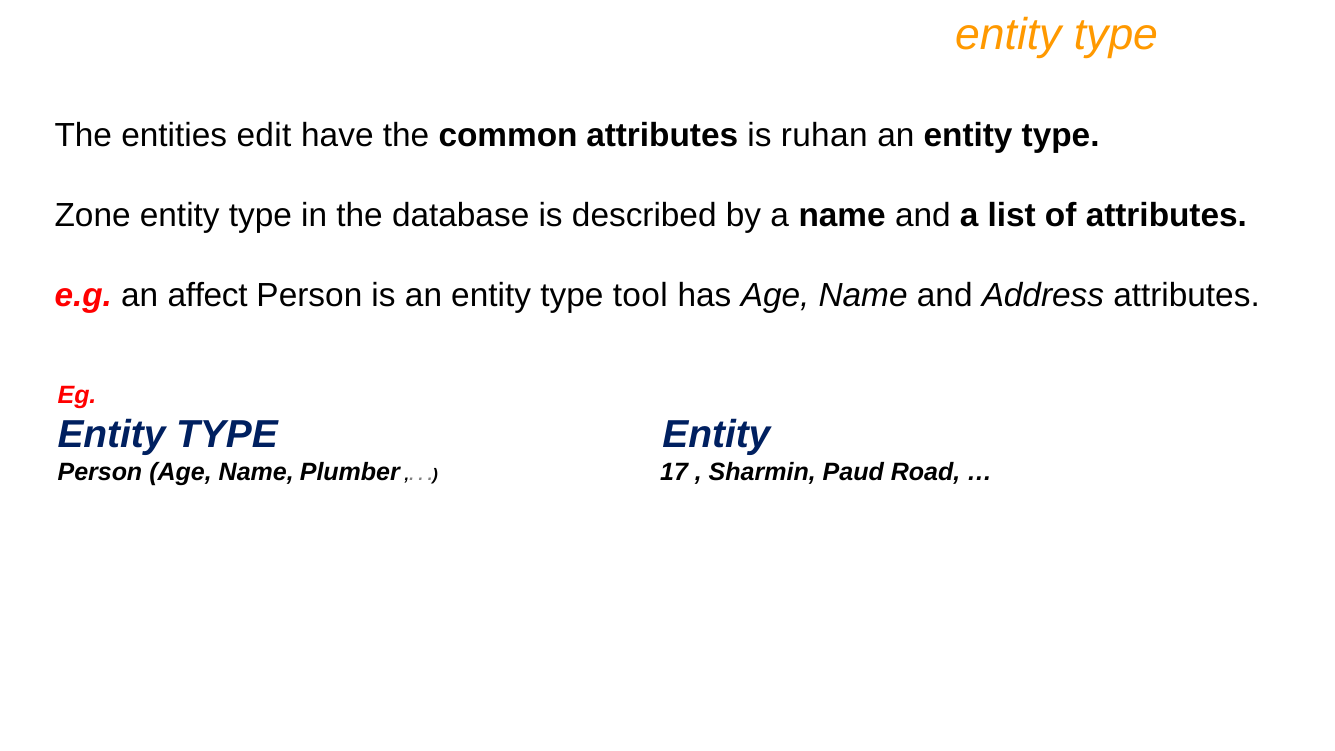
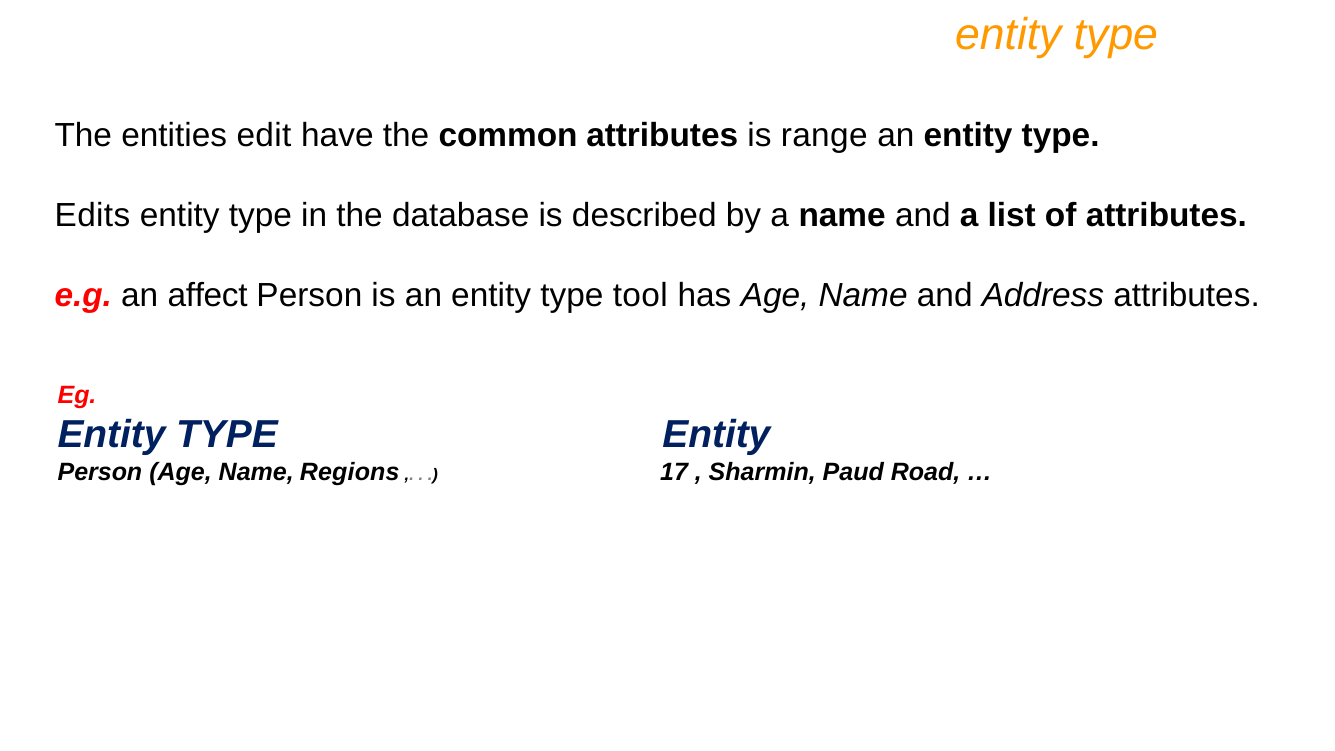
ruhan: ruhan -> range
Zone: Zone -> Edits
Plumber: Plumber -> Regions
